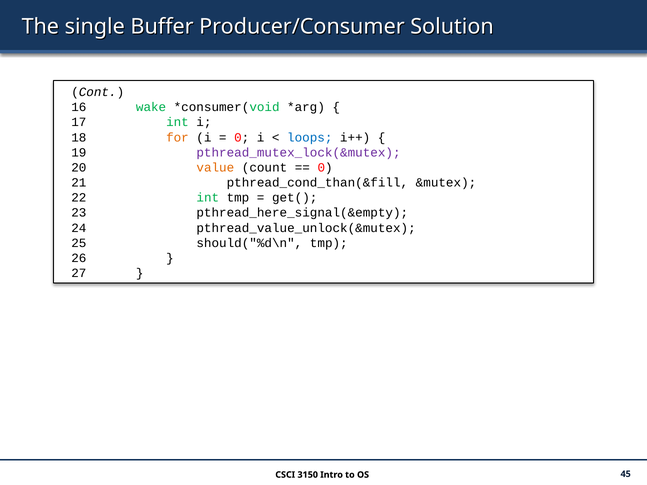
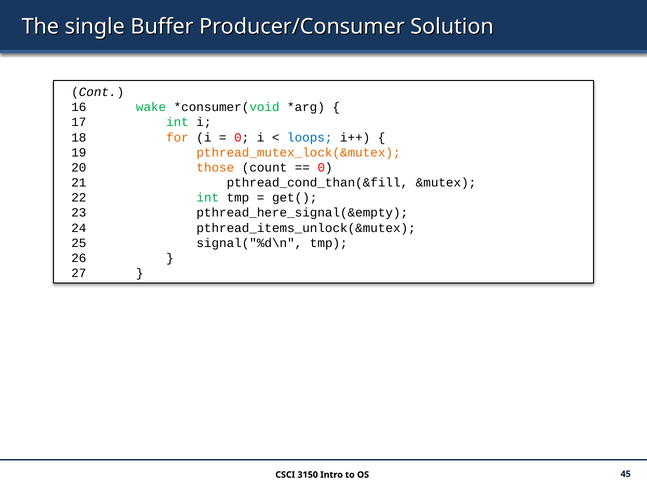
pthread_mutex_lock(&mutex colour: purple -> orange
value: value -> those
pthread_value_unlock(&mutex: pthread_value_unlock(&mutex -> pthread_items_unlock(&mutex
should("%d\n: should("%d\n -> signal("%d\n
